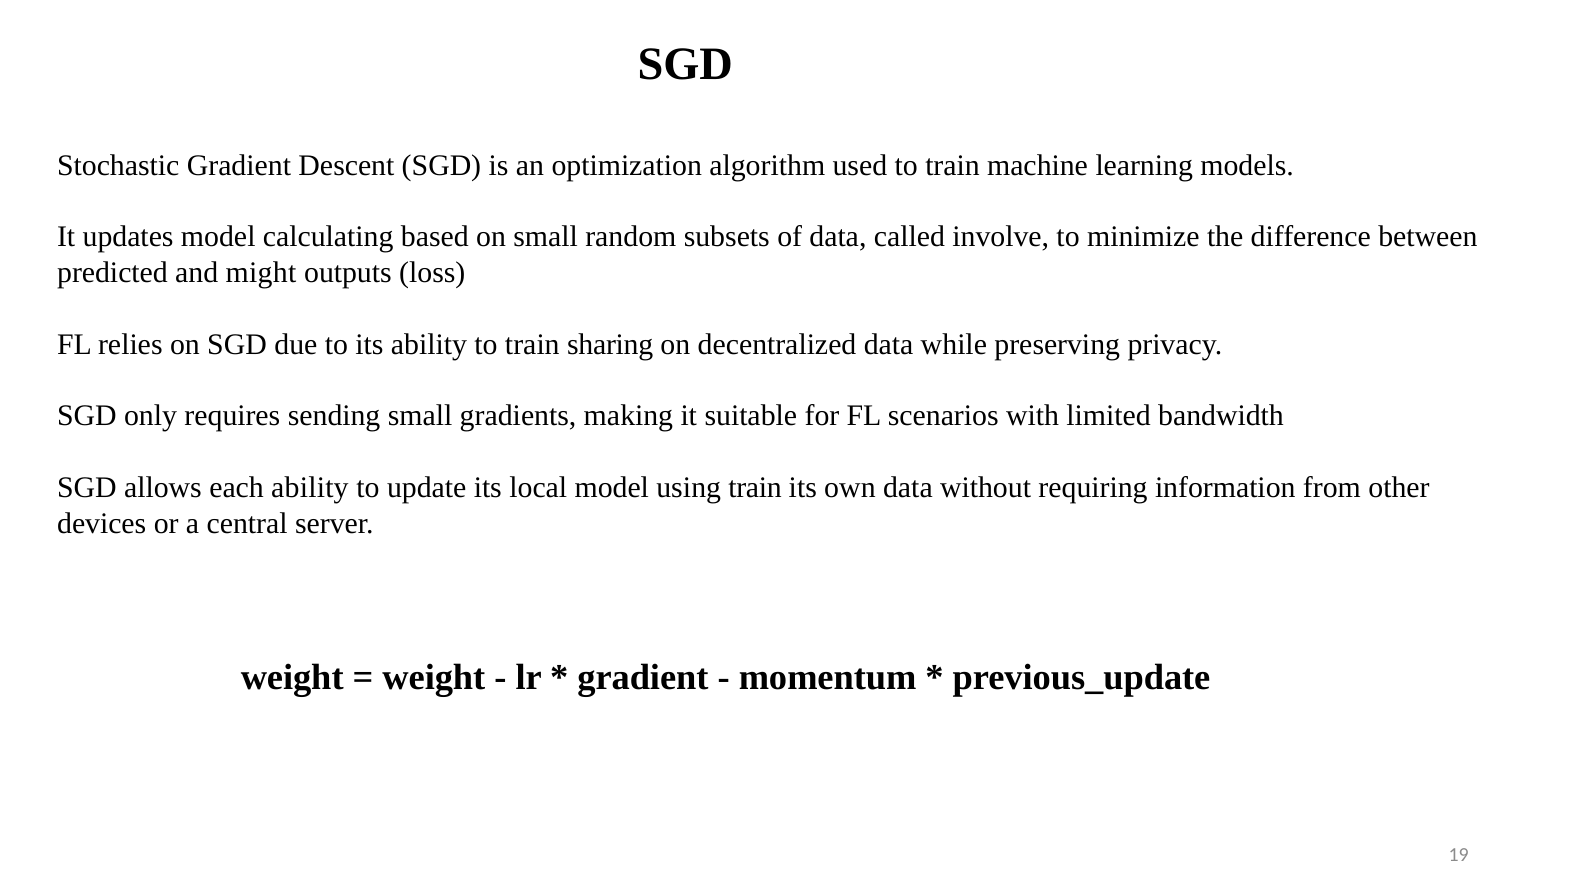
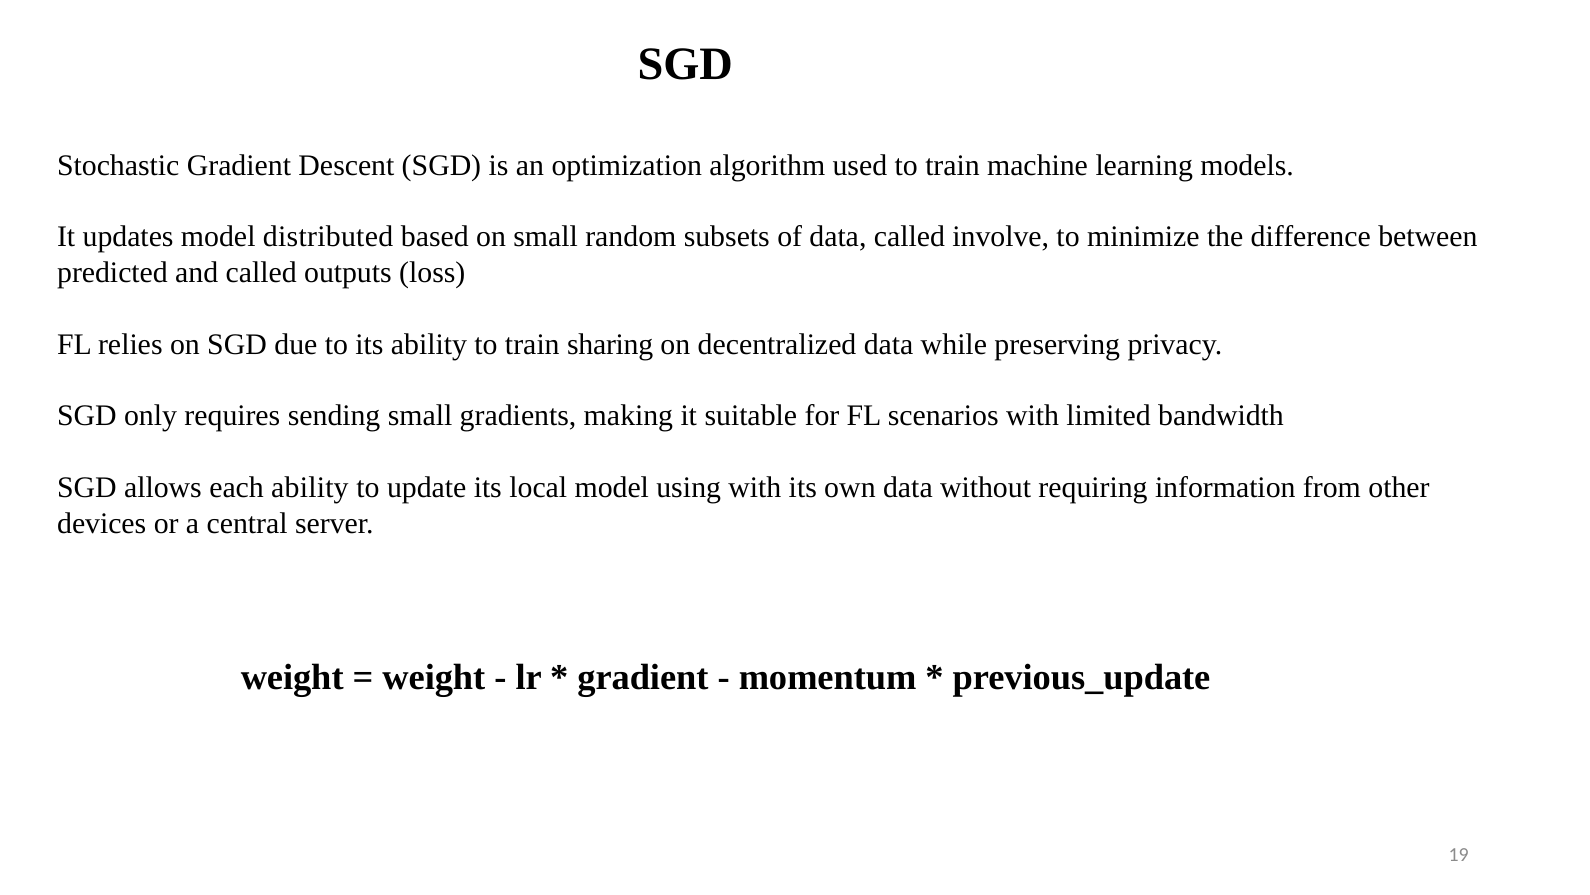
calculating: calculating -> distributed
and might: might -> called
using train: train -> with
